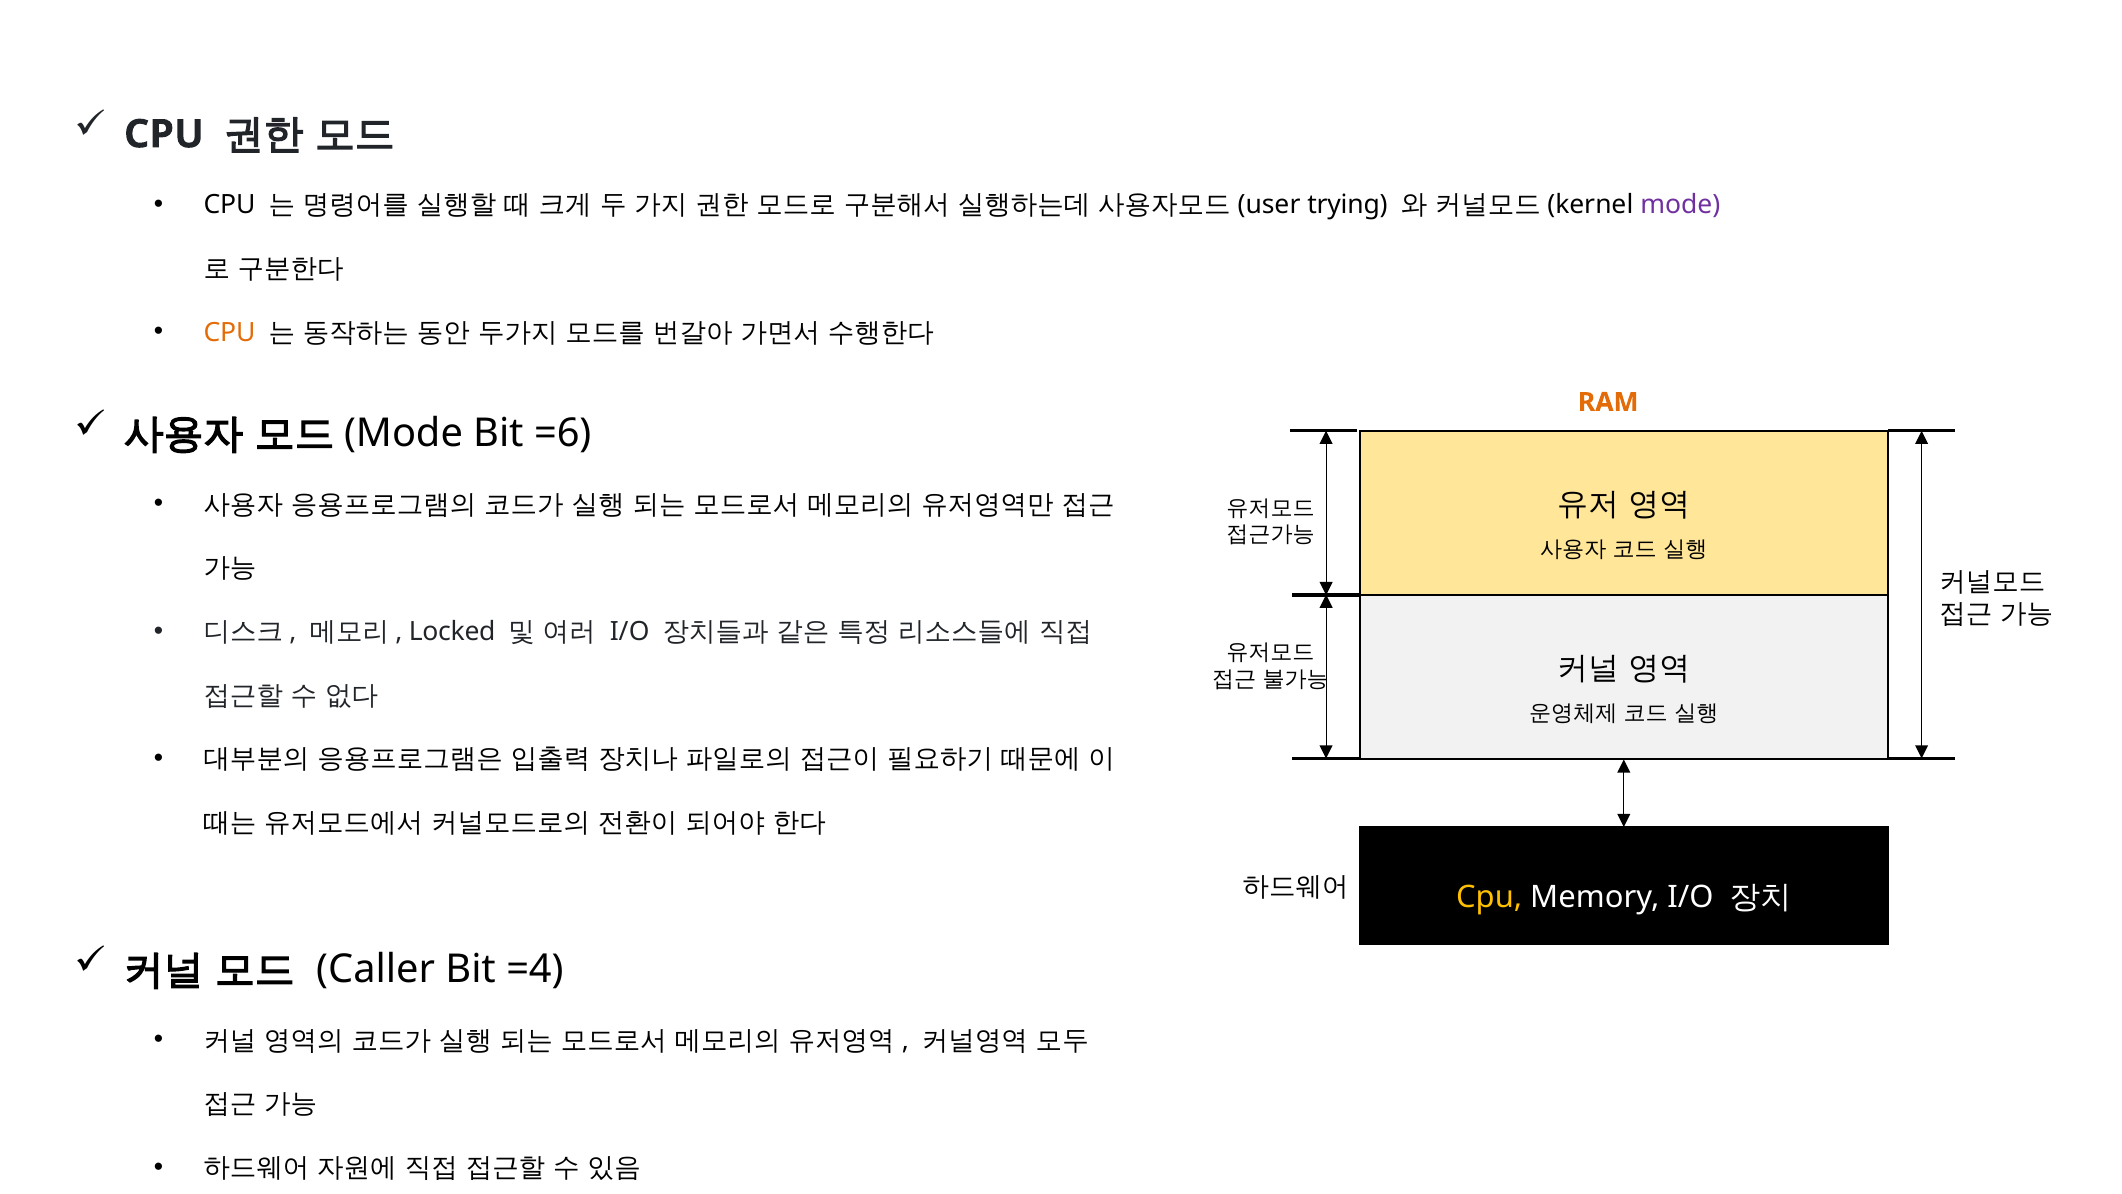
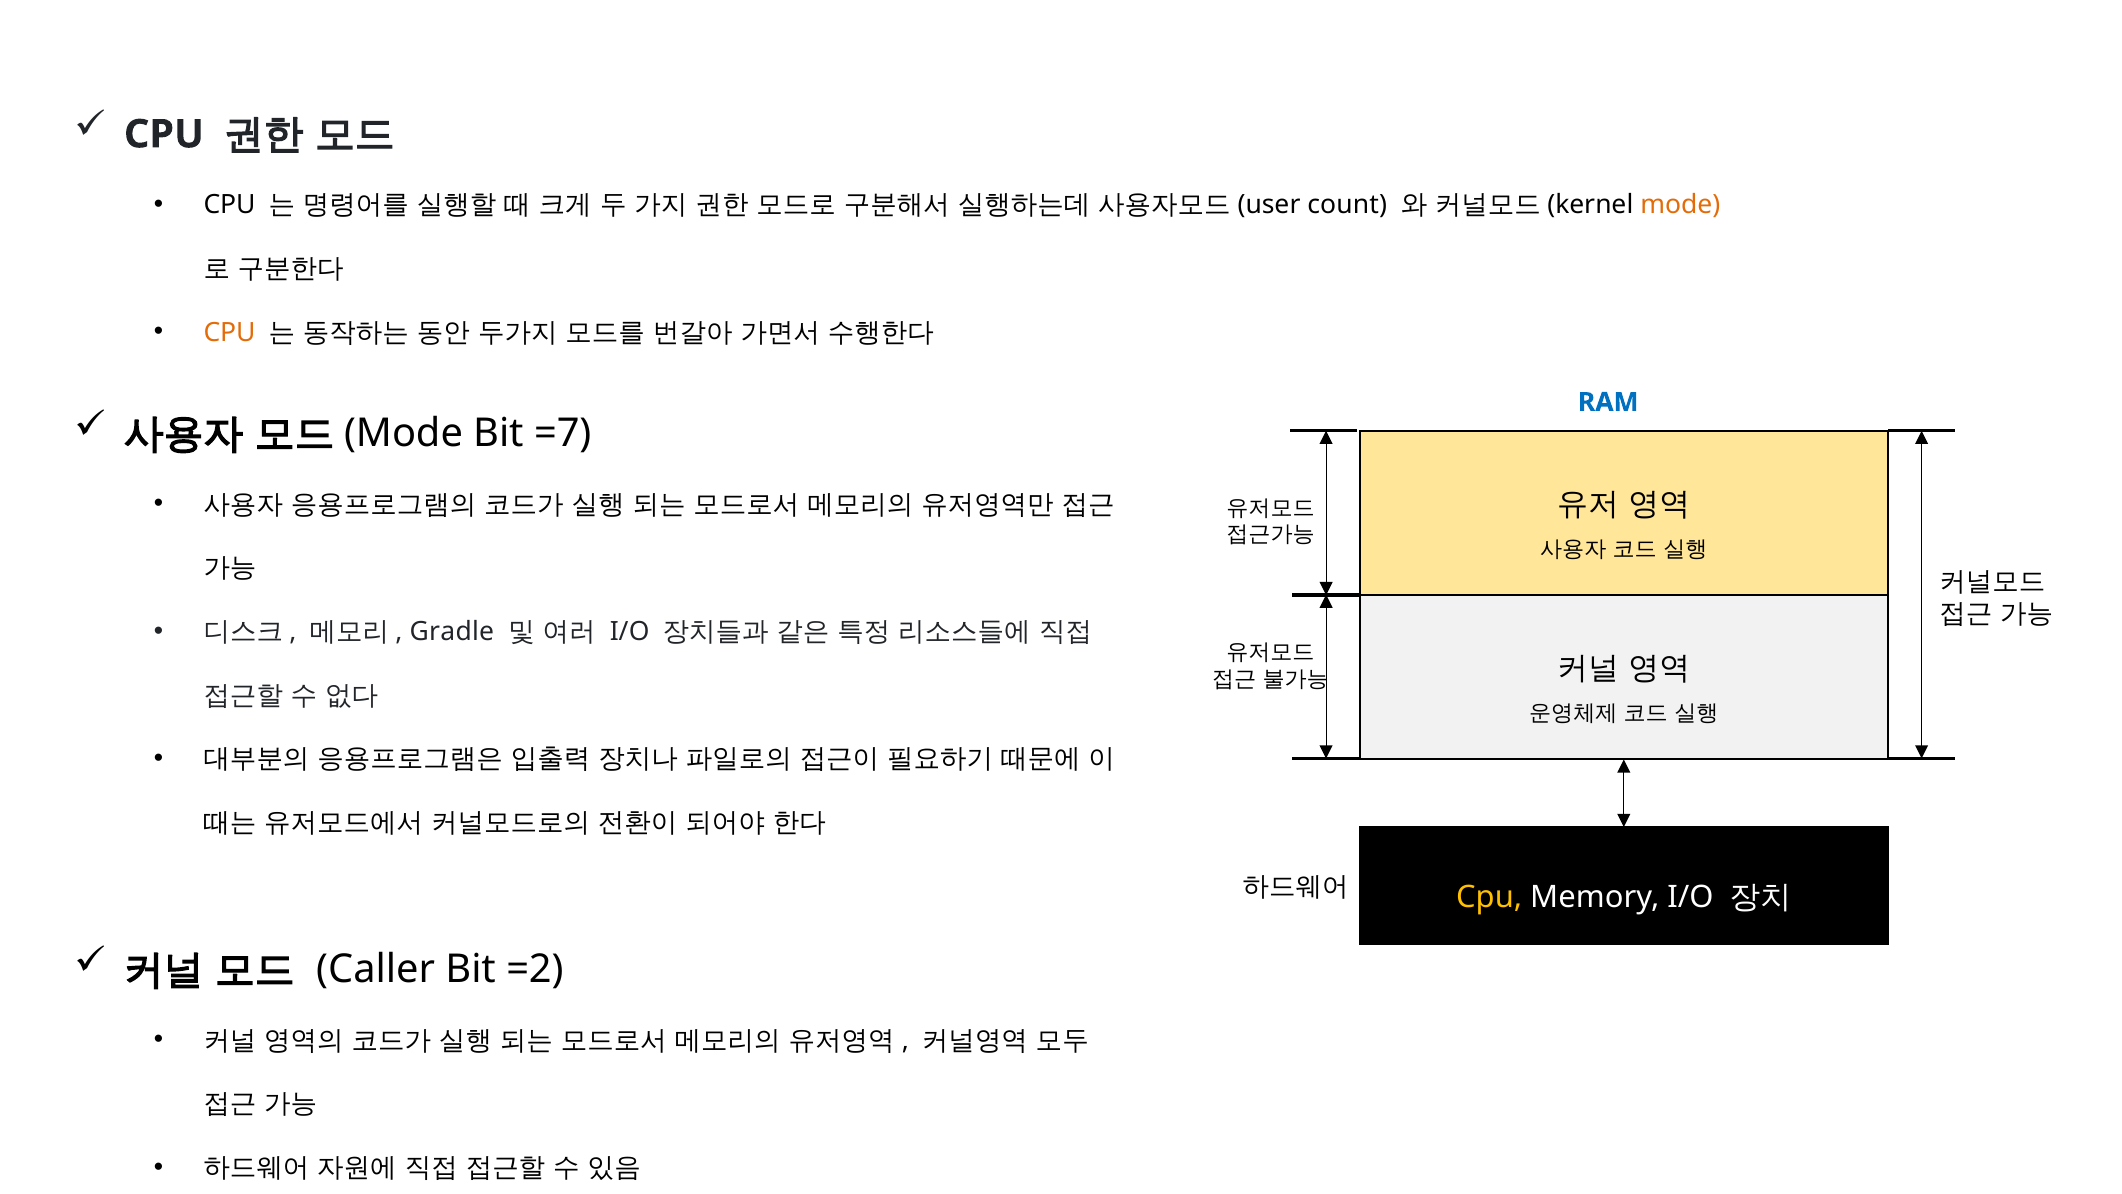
trying: trying -> count
mode colour: purple -> orange
RAM colour: orange -> blue
=6: =6 -> =7
Locked: Locked -> Gradle
=4: =4 -> =2
